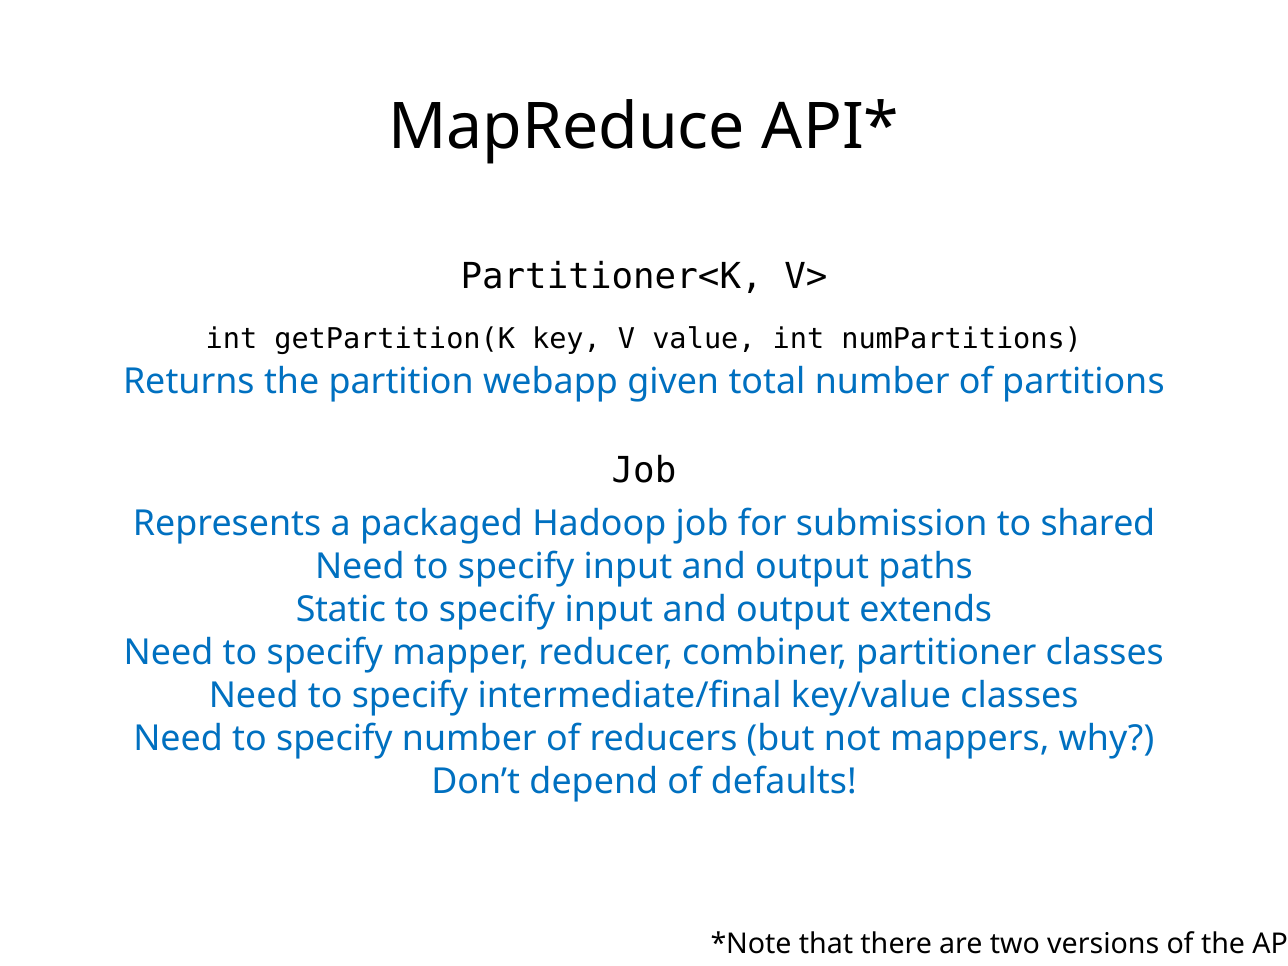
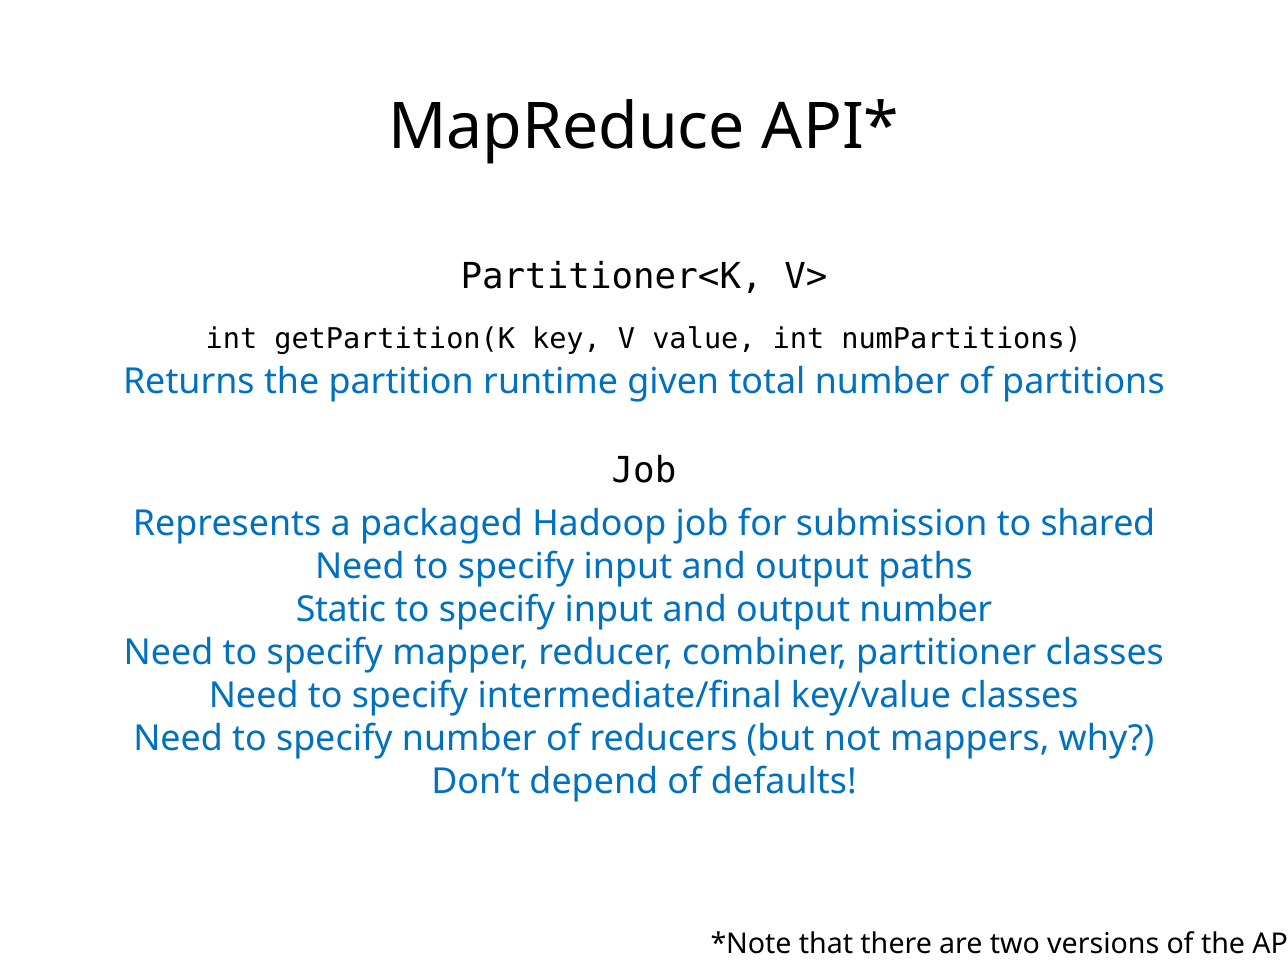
webapp: webapp -> runtime
output extends: extends -> number
